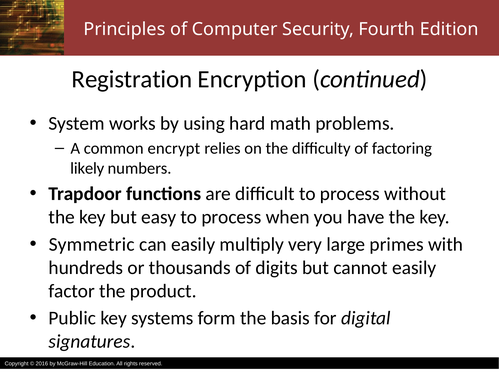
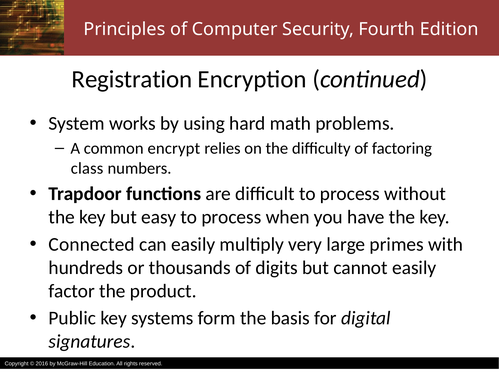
likely: likely -> class
Symmetric: Symmetric -> Connected
